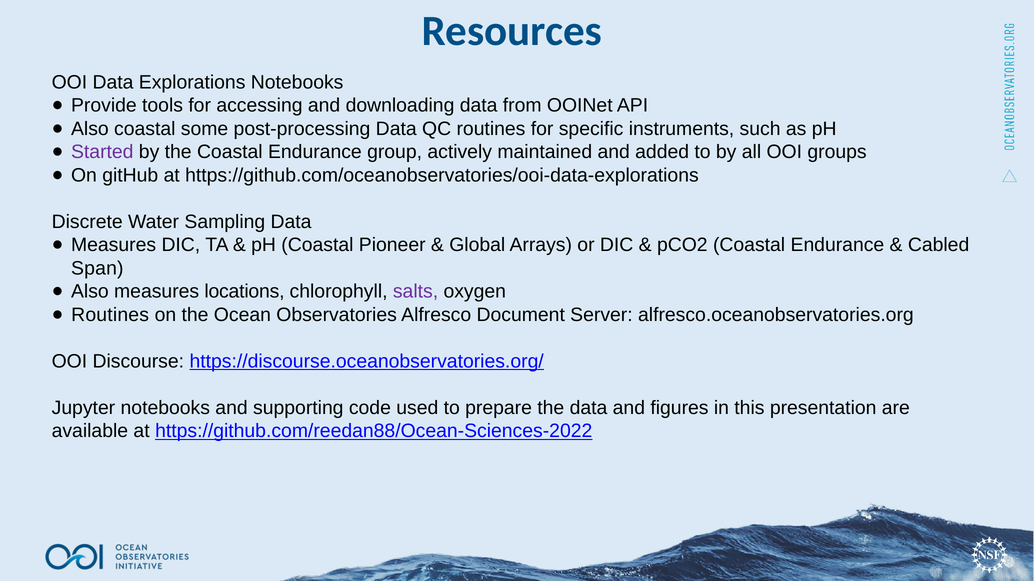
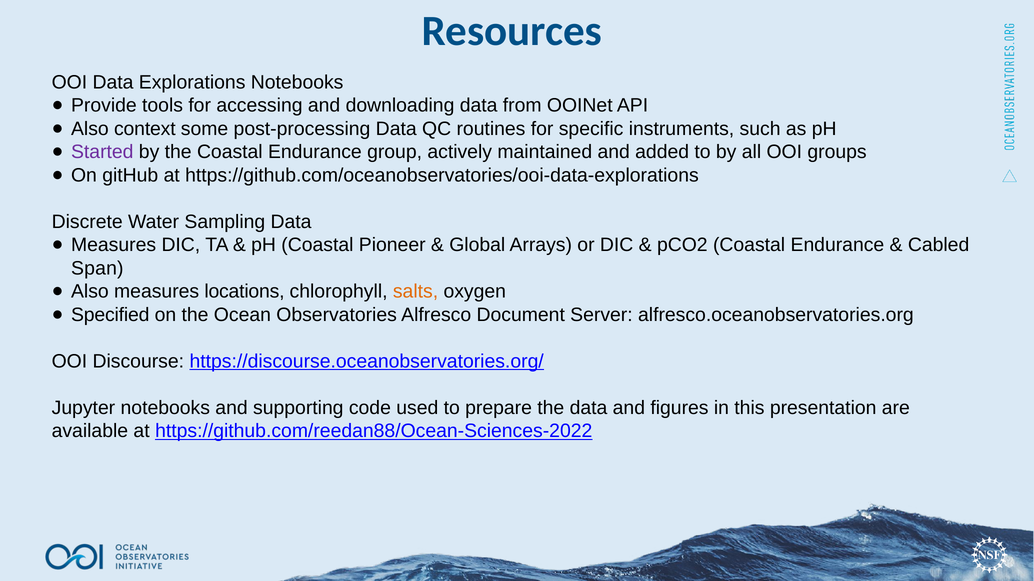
Also coastal: coastal -> context
salts colour: purple -> orange
Routines at (110, 315): Routines -> Specified
